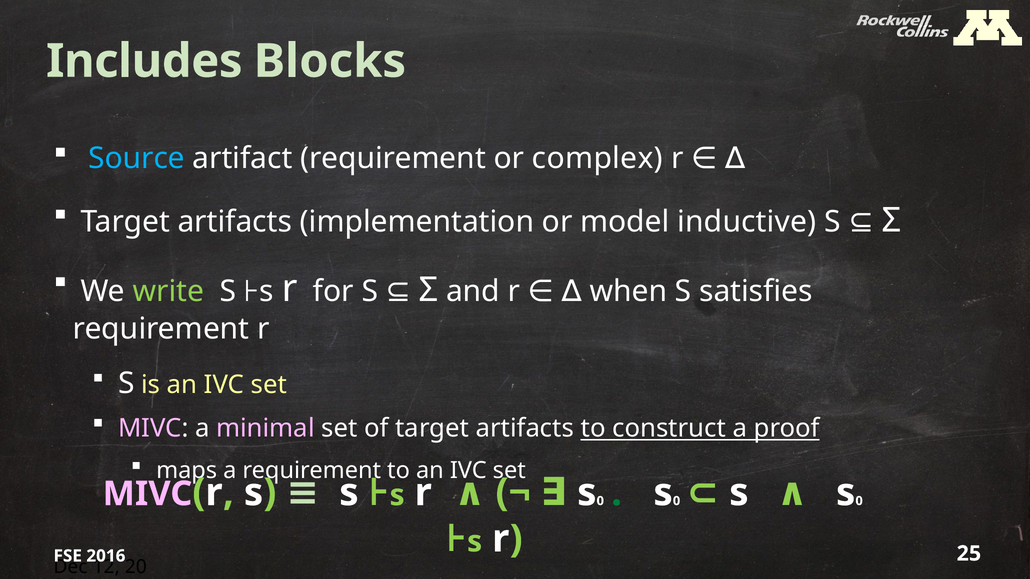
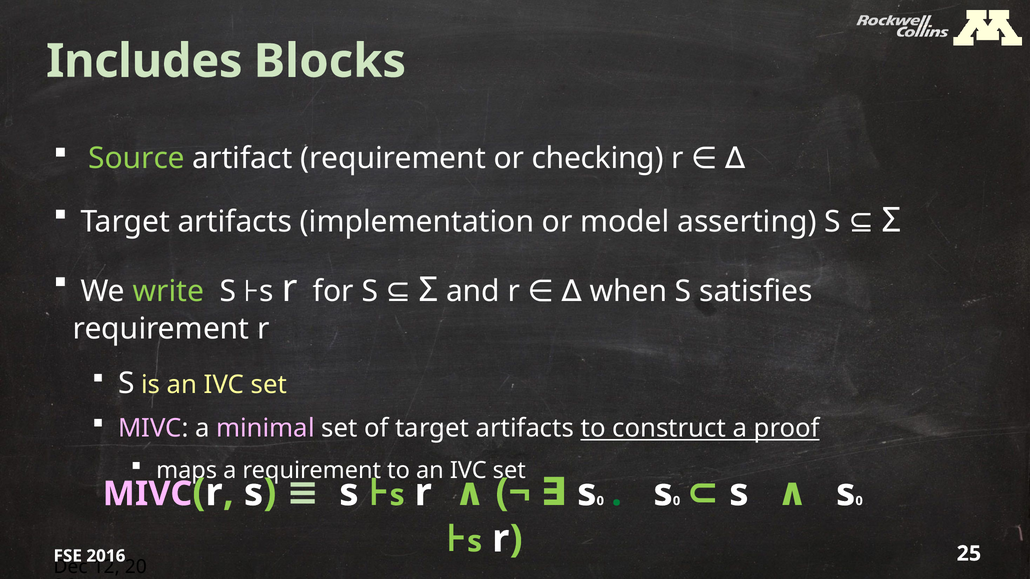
Source colour: light blue -> light green
complex: complex -> checking
inductive: inductive -> asserting
